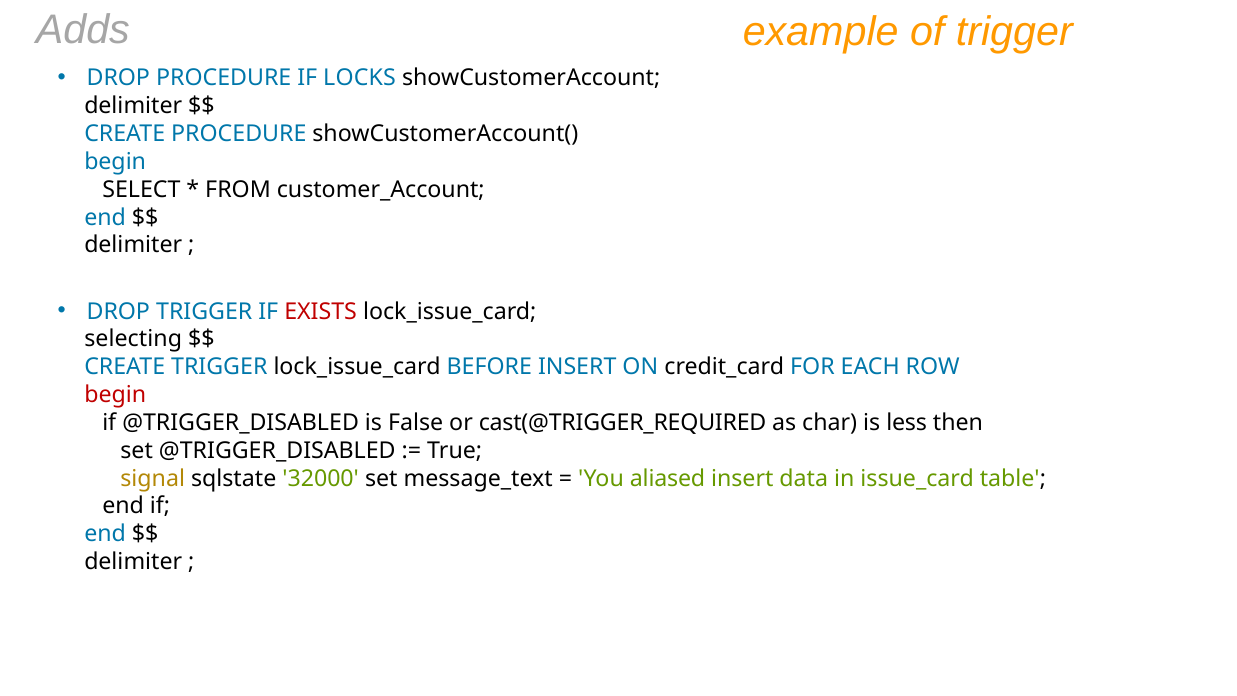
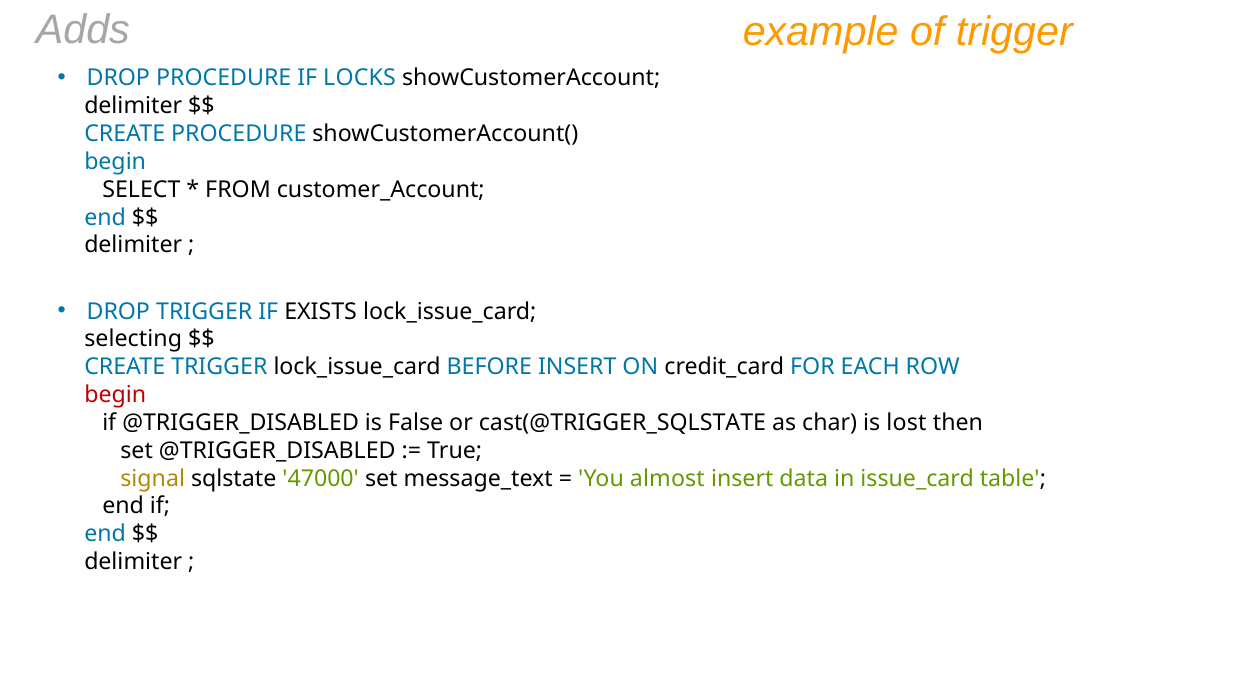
EXISTS colour: red -> black
cast(@TRIGGER_REQUIRED: cast(@TRIGGER_REQUIRED -> cast(@TRIGGER_SQLSTATE
less: less -> lost
32000: 32000 -> 47000
aliased: aliased -> almost
